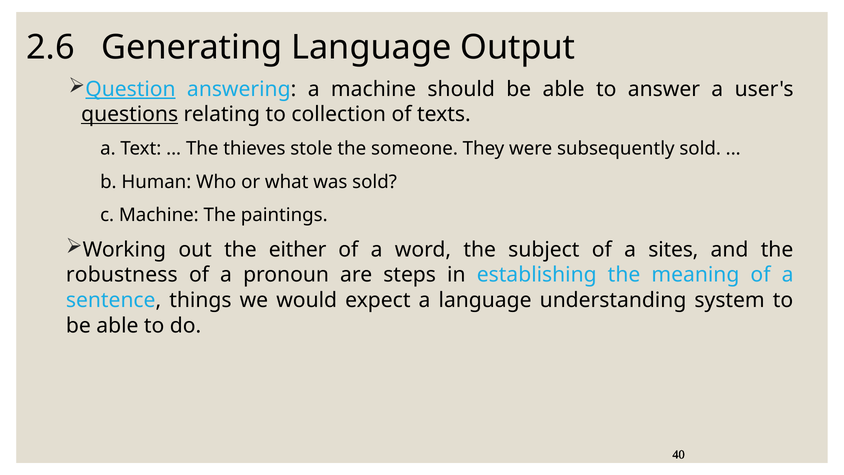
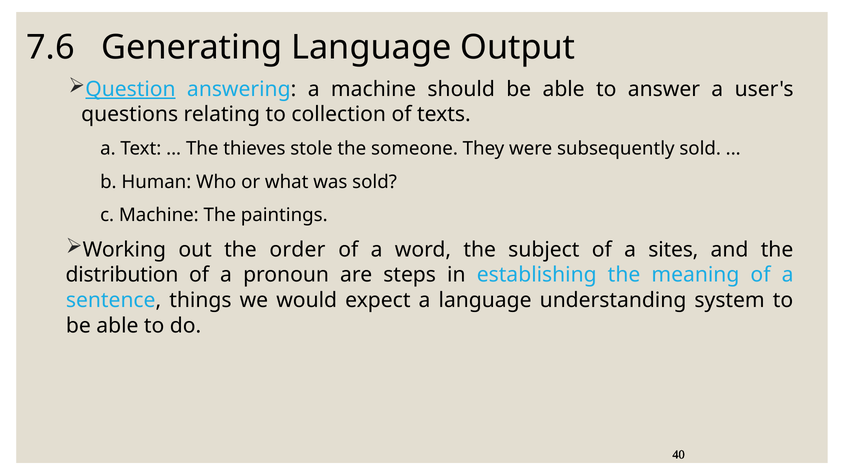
2.6: 2.6 -> 7.6
questions underline: present -> none
either: either -> order
robustness: robustness -> distribution
